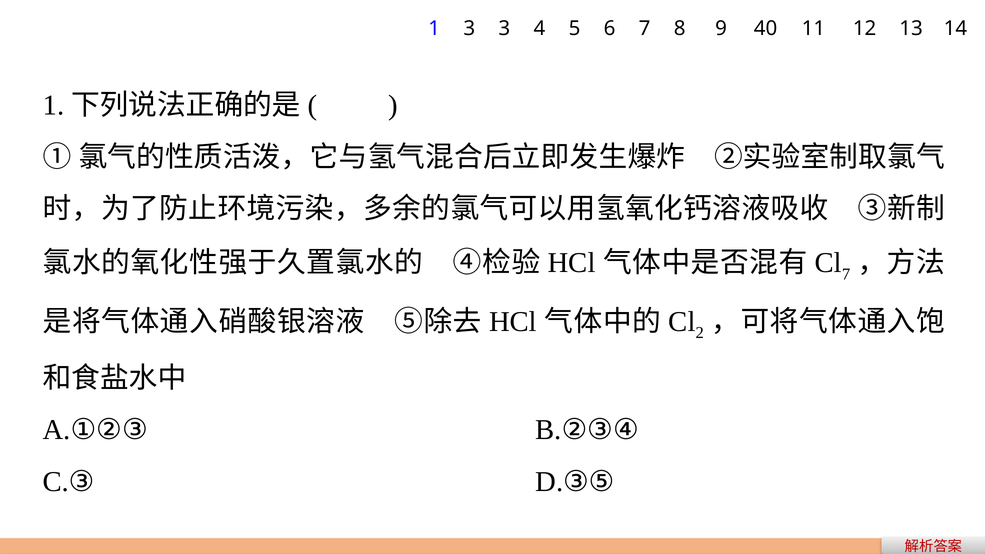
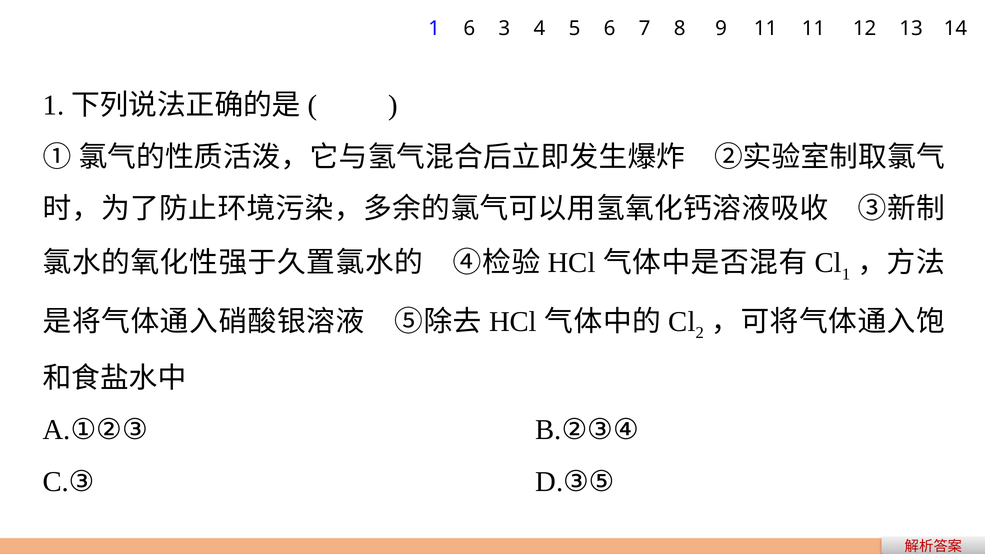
1 3: 3 -> 6
9 40: 40 -> 11
7 at (846, 274): 7 -> 1
